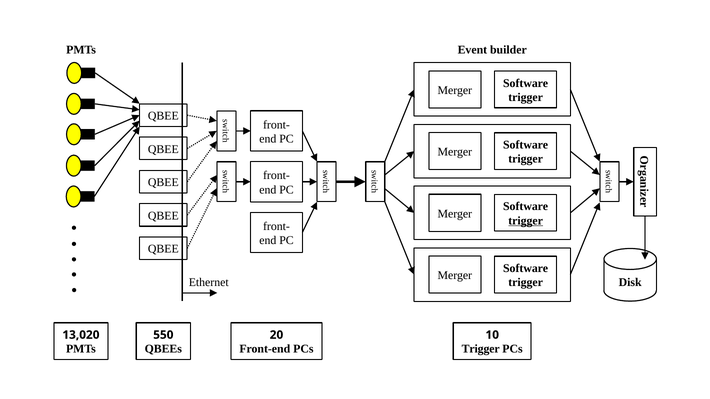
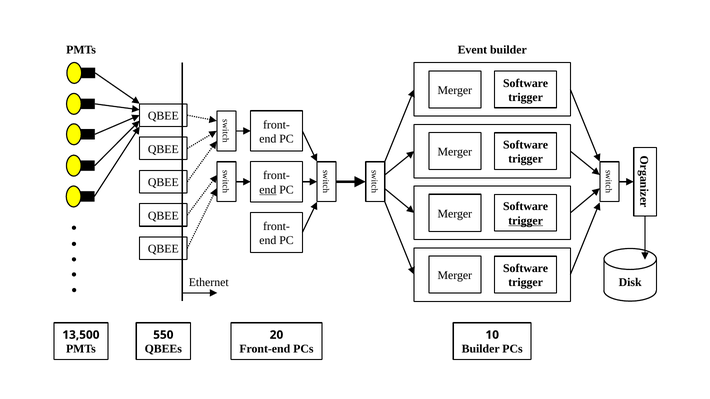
end at (268, 190) underline: none -> present
13,020: 13,020 -> 13,500
Trigger at (481, 349): Trigger -> Builder
